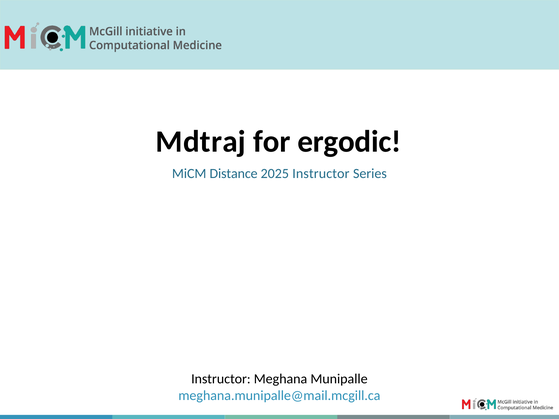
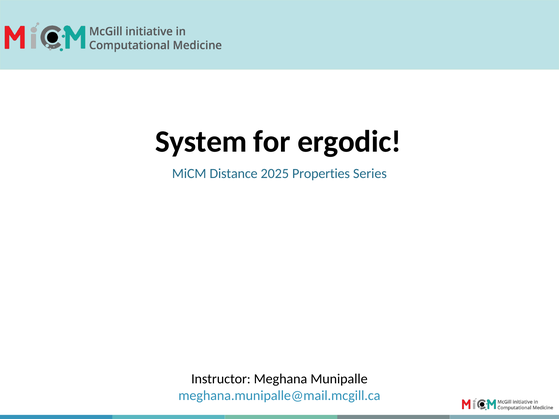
Mdtraj: Mdtraj -> System
2025 Instructor: Instructor -> Properties
